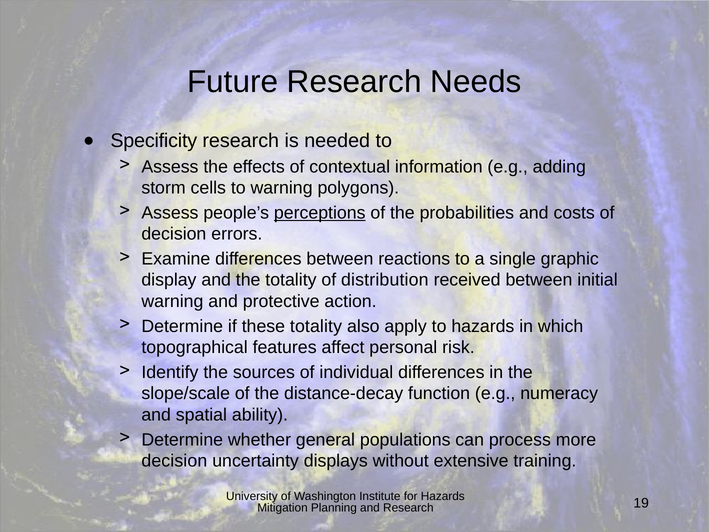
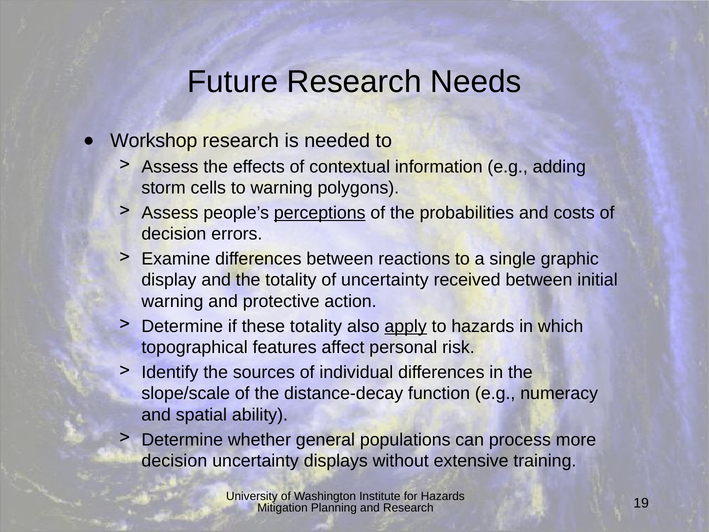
Specificity: Specificity -> Workshop
of distribution: distribution -> uncertainty
apply underline: none -> present
